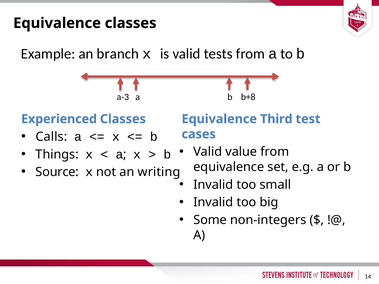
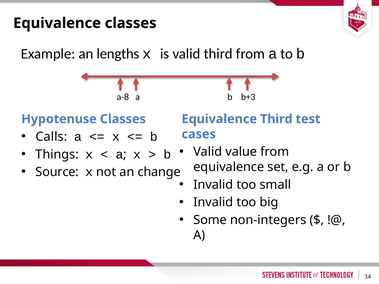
branch: branch -> lengths
valid tests: tests -> third
a-3: a-3 -> a-8
b+8: b+8 -> b+3
Experienced: Experienced -> Hypotenuse
writing: writing -> change
